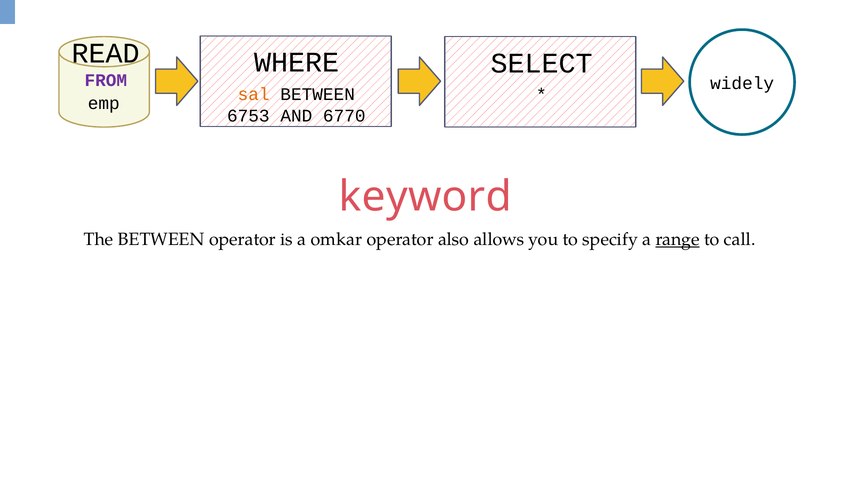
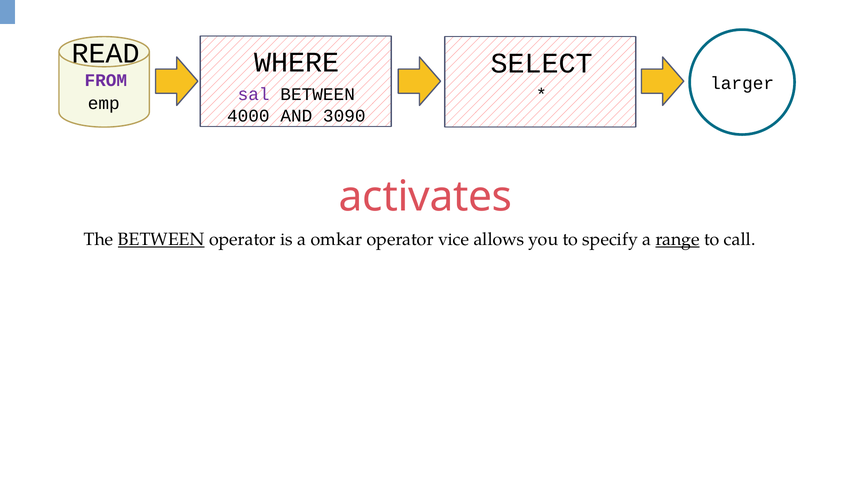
widely: widely -> larger
sal colour: orange -> purple
6753: 6753 -> 4000
6770: 6770 -> 3090
keyword: keyword -> activates
BETWEEN at (161, 239) underline: none -> present
also: also -> vice
